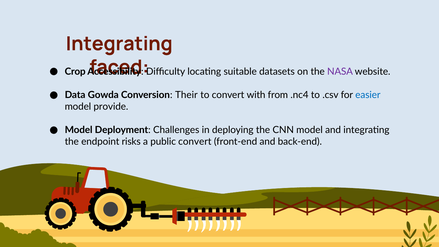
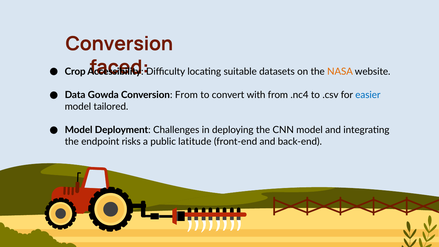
Integrating at (119, 44): Integrating -> Conversion
NASA colour: purple -> orange
Conversion Their: Their -> From
provide: provide -> tailored
public convert: convert -> latitude
